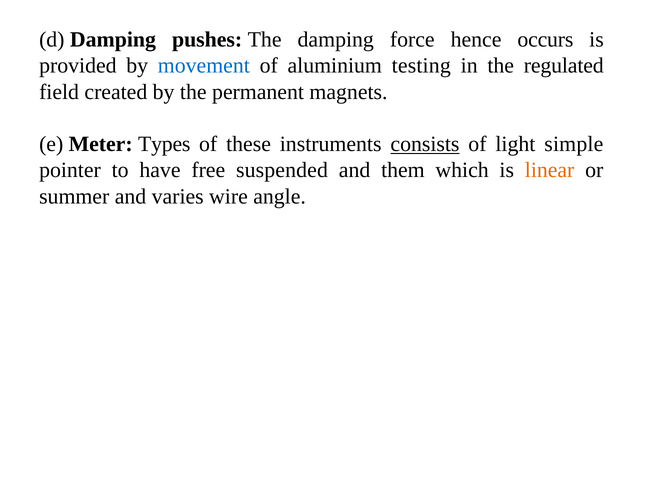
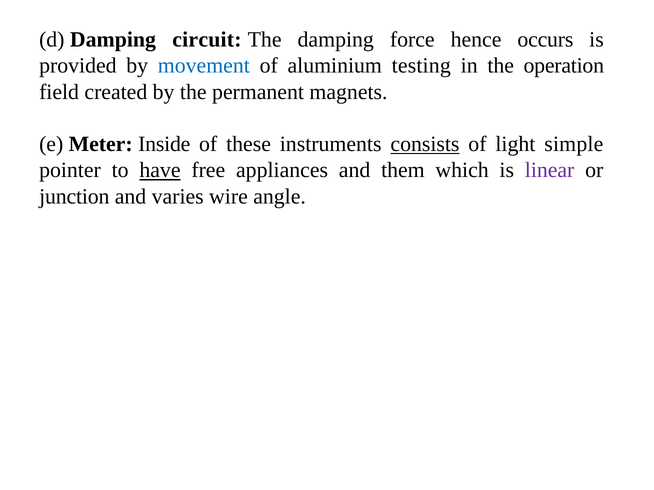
pushes: pushes -> circuit
regulated: regulated -> operation
Types: Types -> Inside
have underline: none -> present
suspended: suspended -> appliances
linear colour: orange -> purple
summer: summer -> junction
